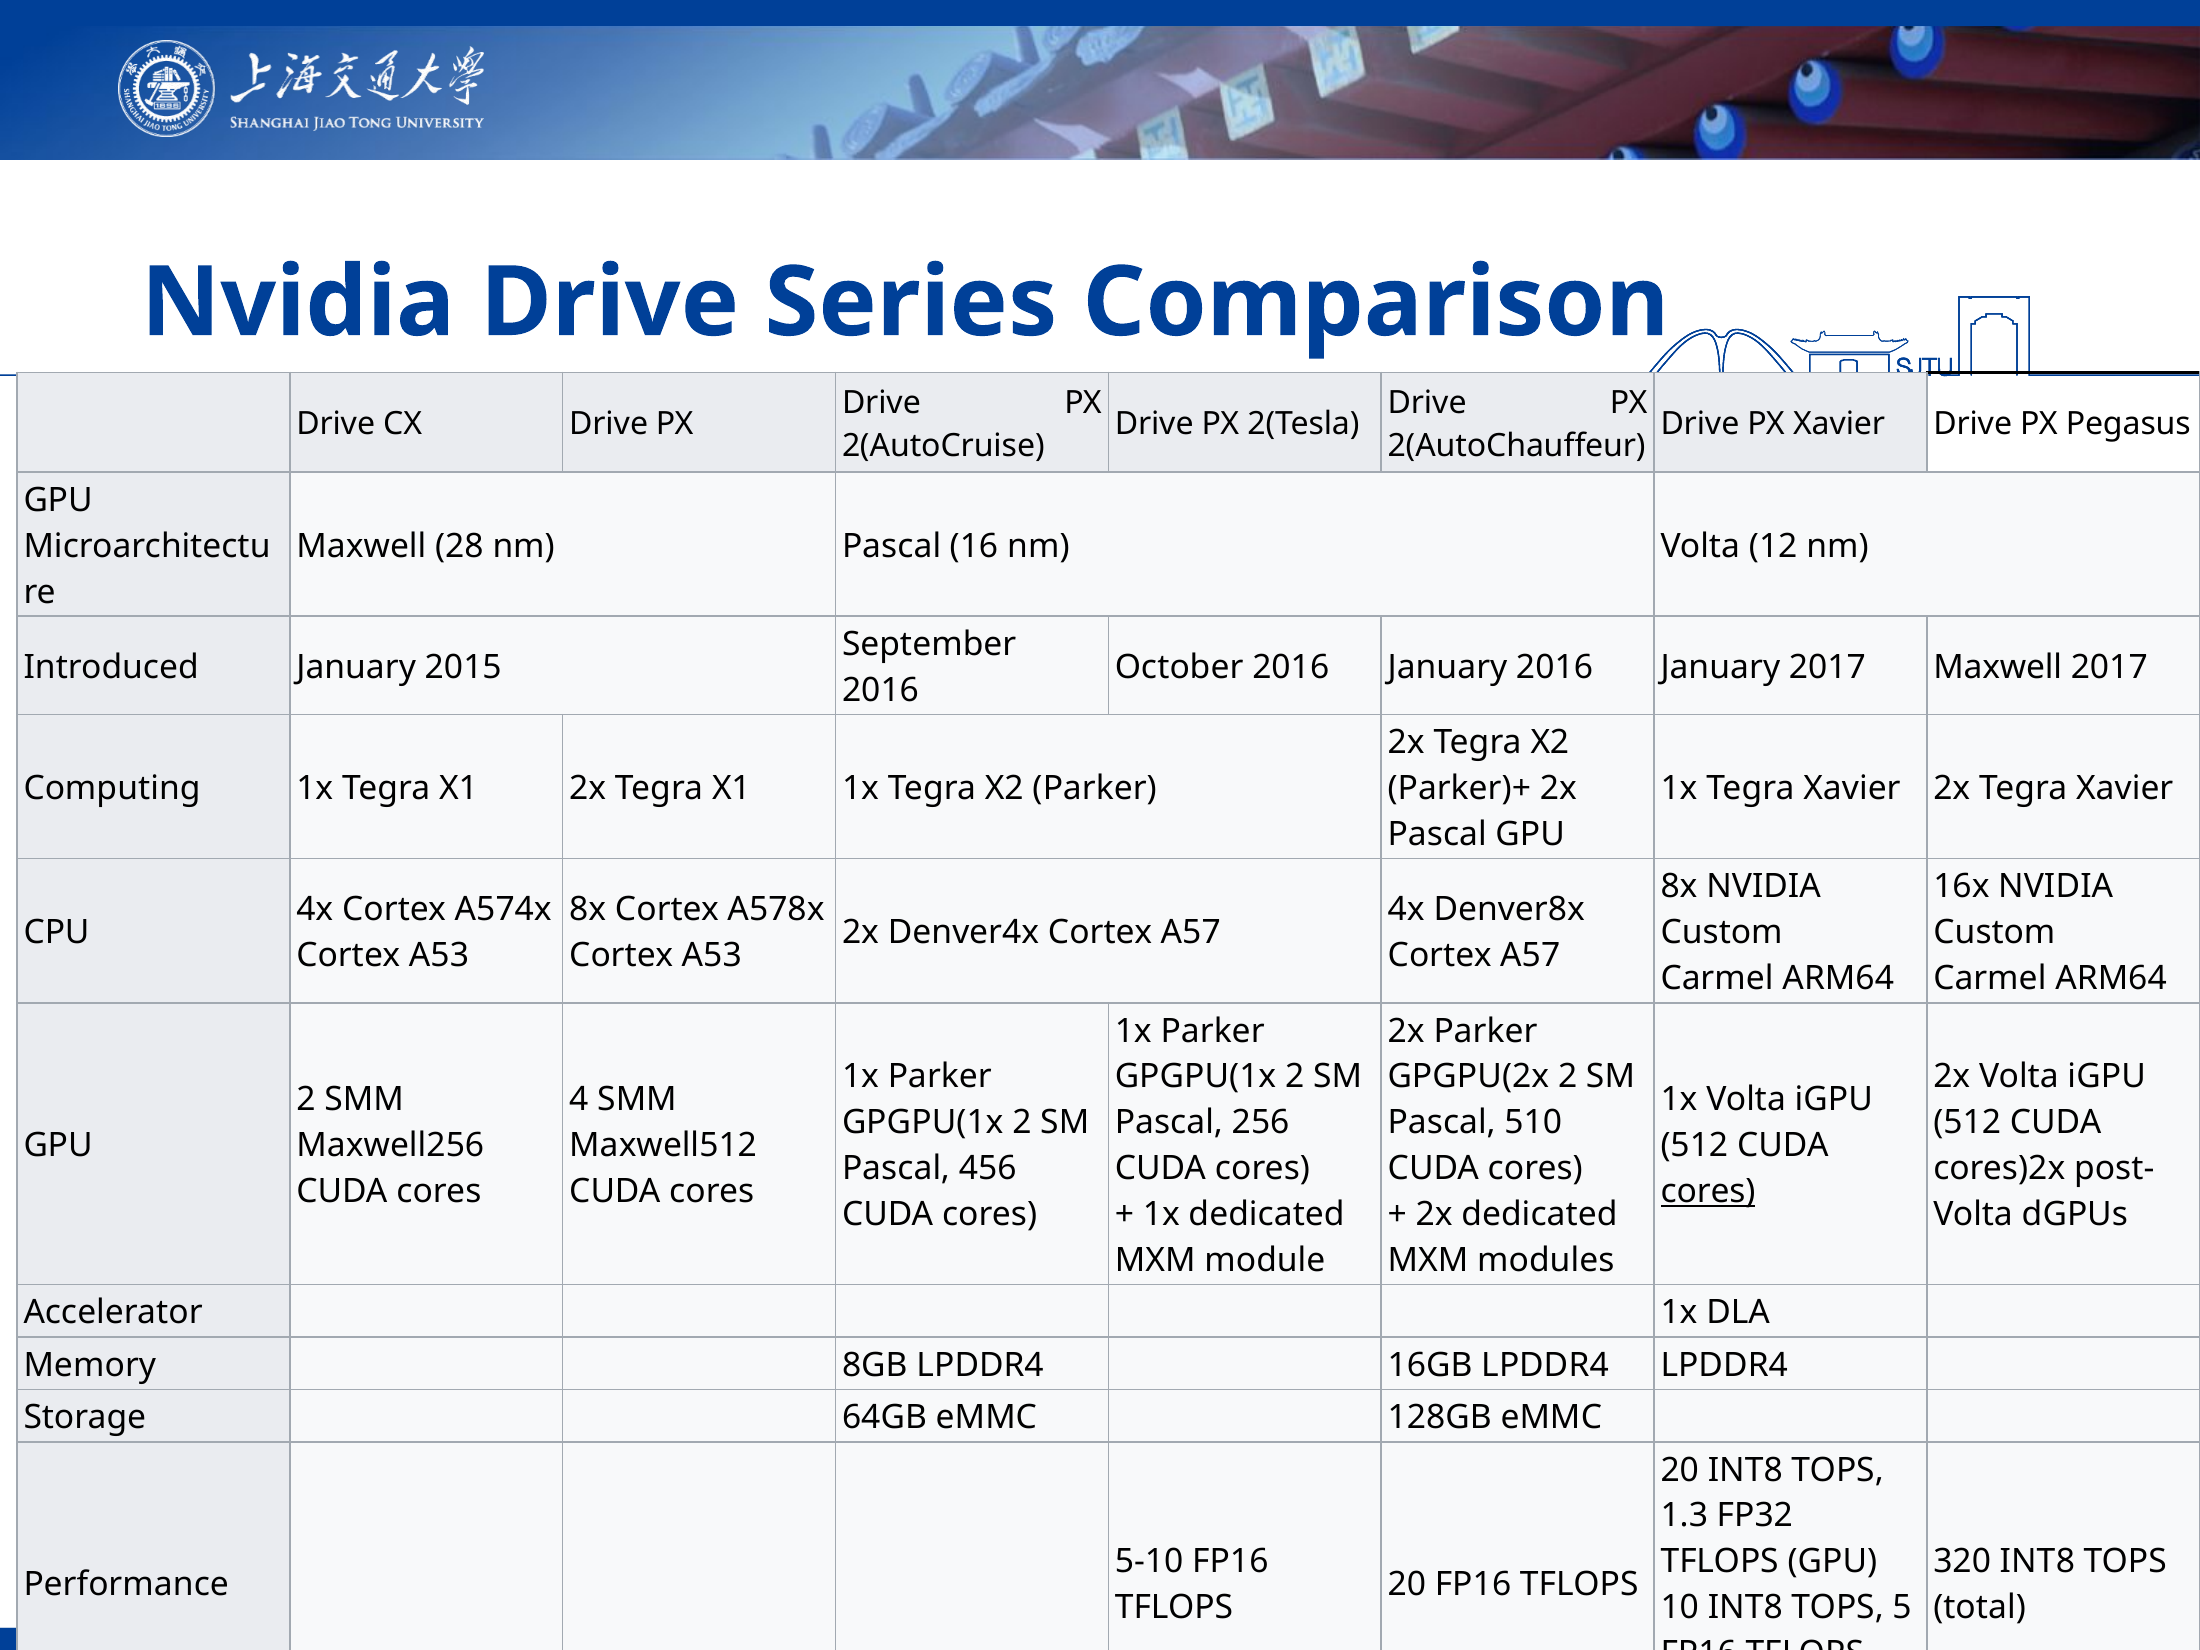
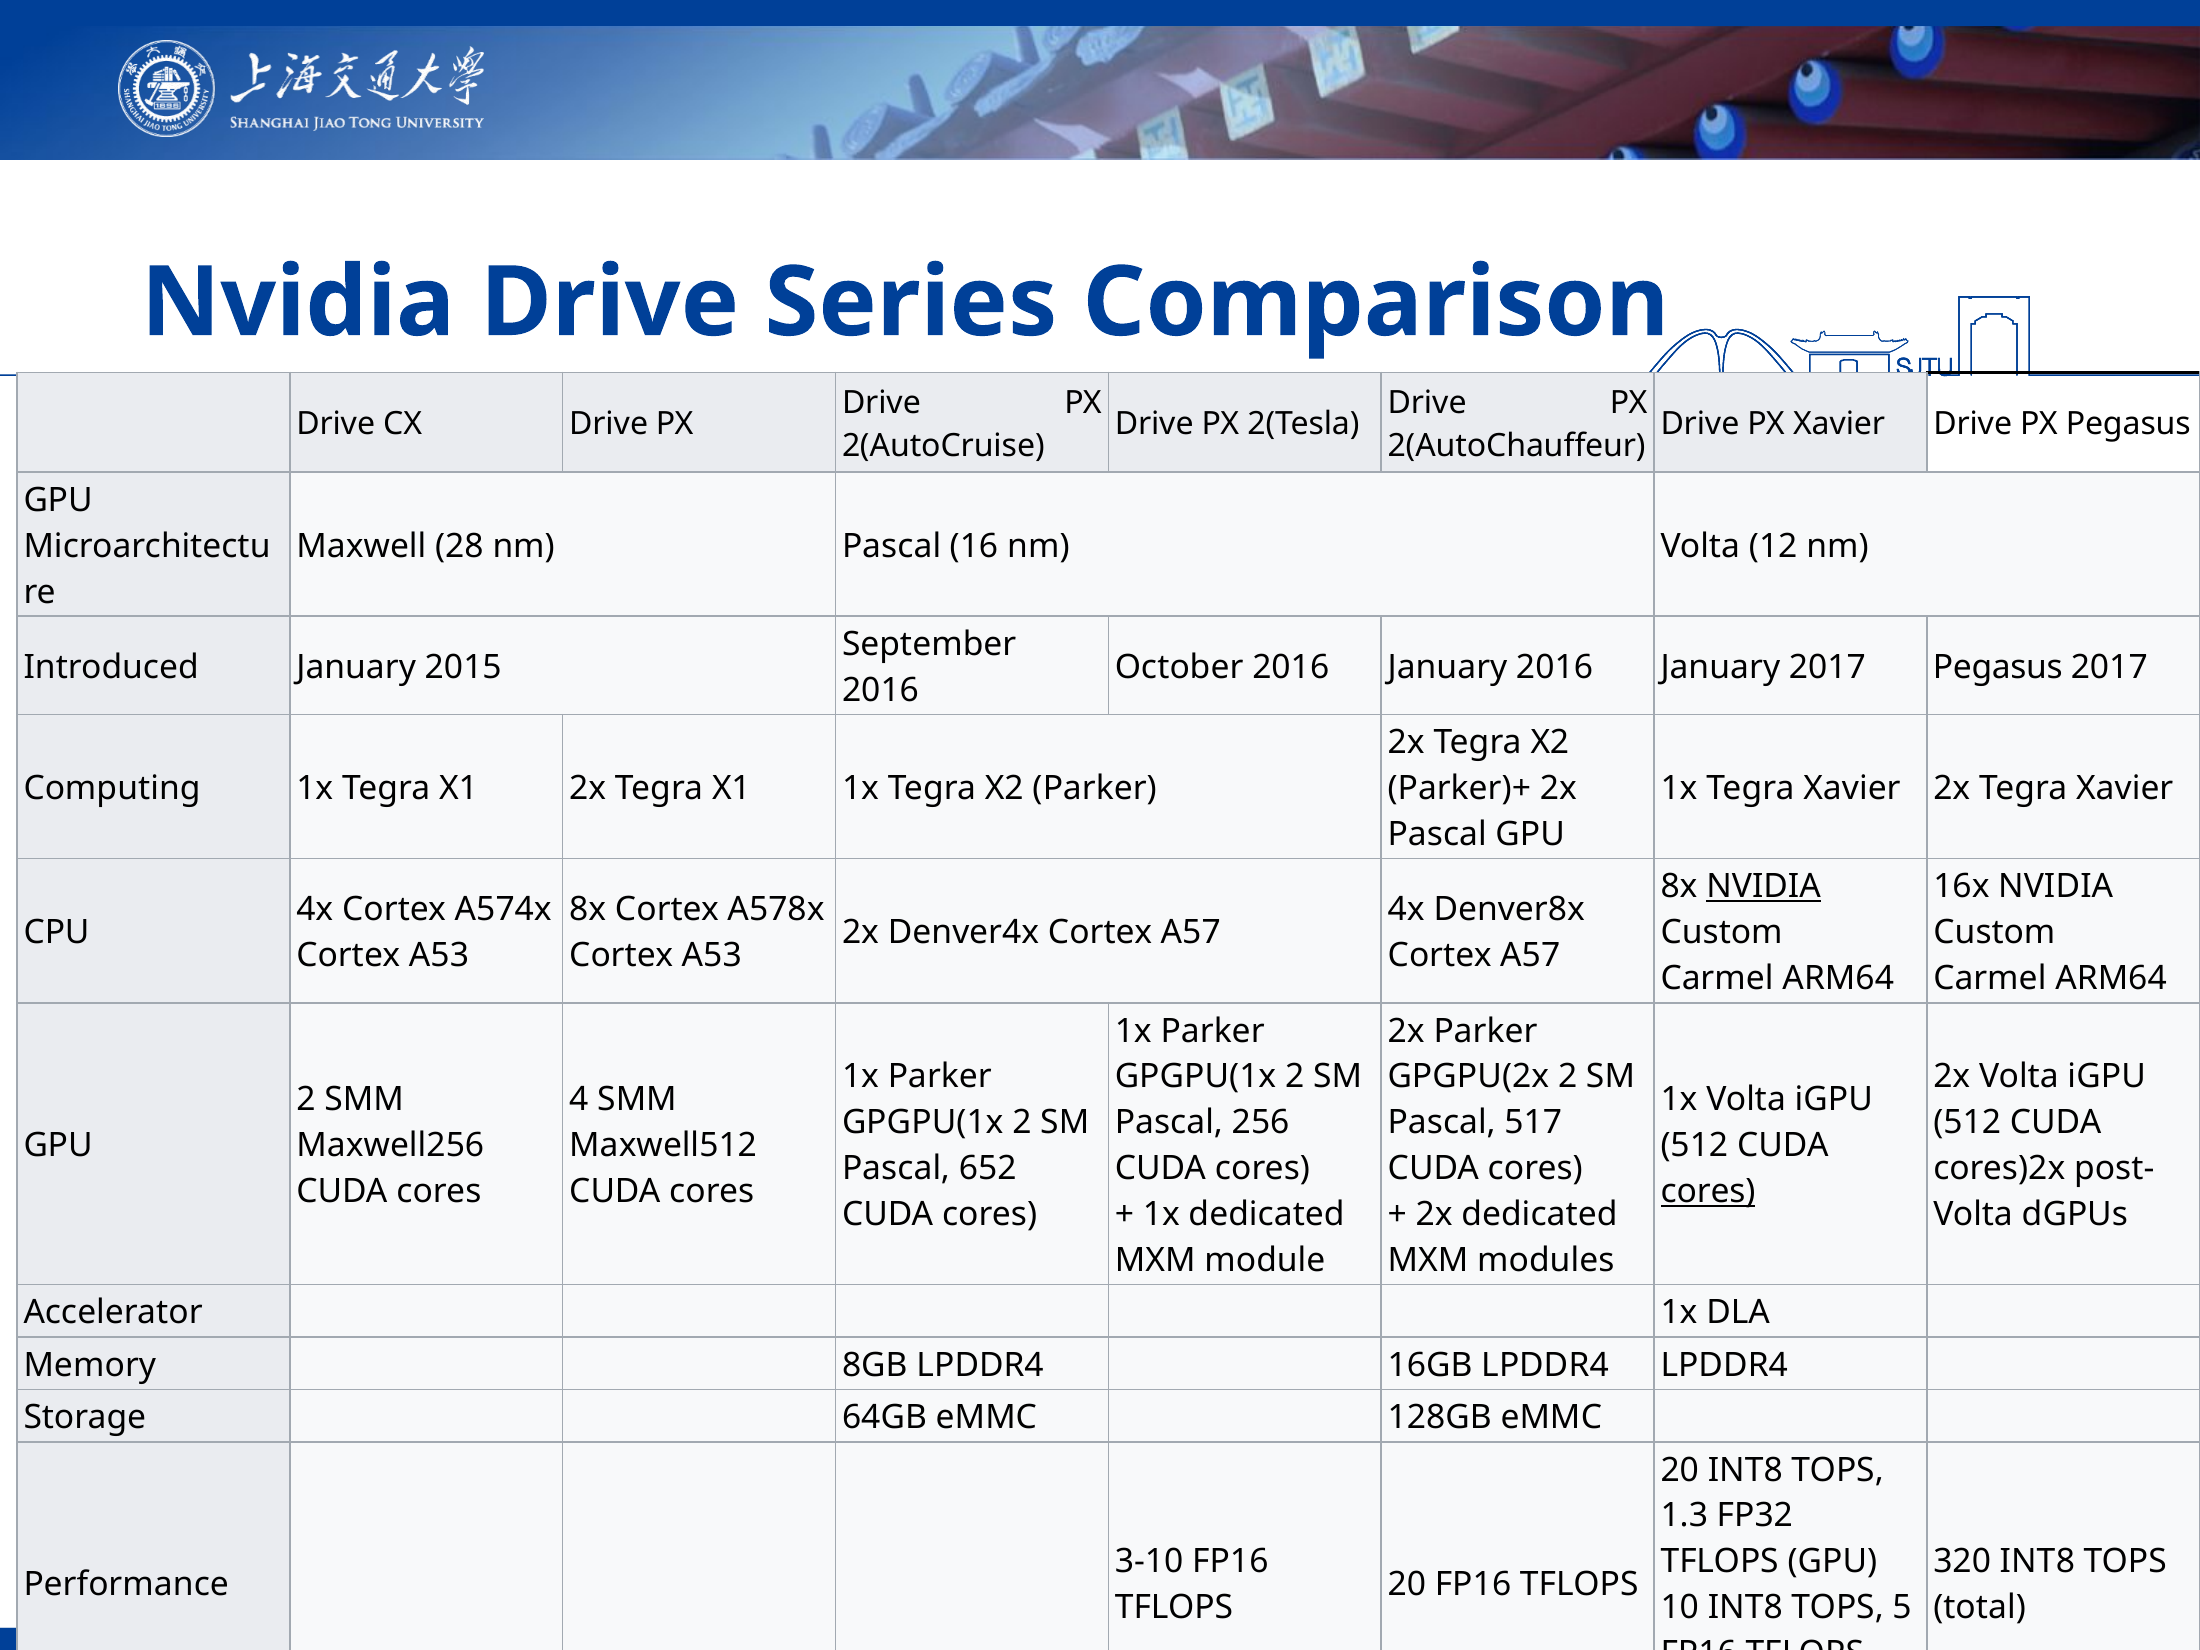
2017 Maxwell: Maxwell -> Pegasus
NVIDIA at (1764, 887) underline: none -> present
510: 510 -> 517
456: 456 -> 652
5-10: 5-10 -> 3-10
